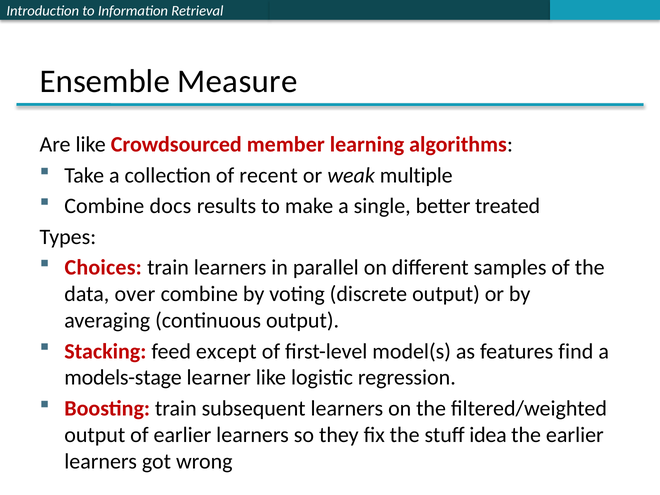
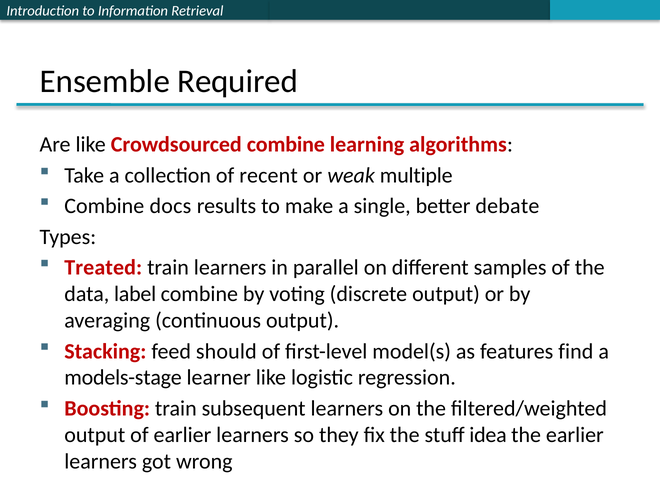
Measure: Measure -> Required
Crowdsourced member: member -> combine
treated: treated -> debate
Choices: Choices -> Treated
over: over -> label
except: except -> should
